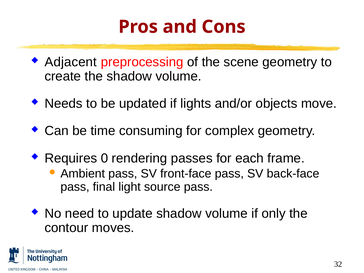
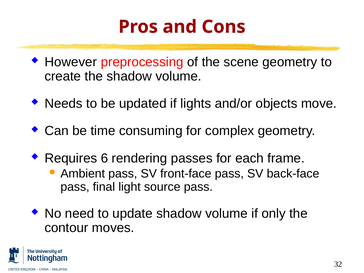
Adjacent: Adjacent -> However
0: 0 -> 6
